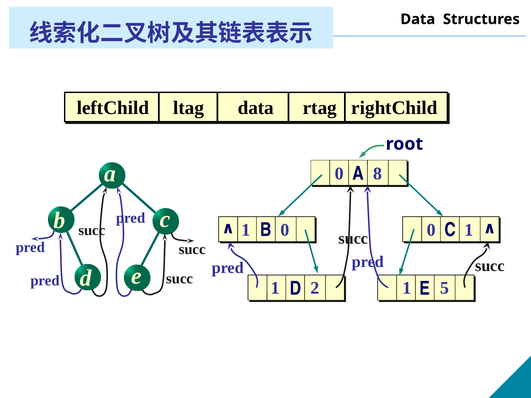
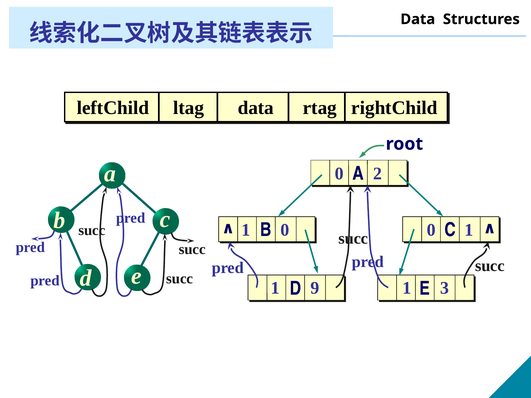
8: 8 -> 2
2: 2 -> 9
5: 5 -> 3
